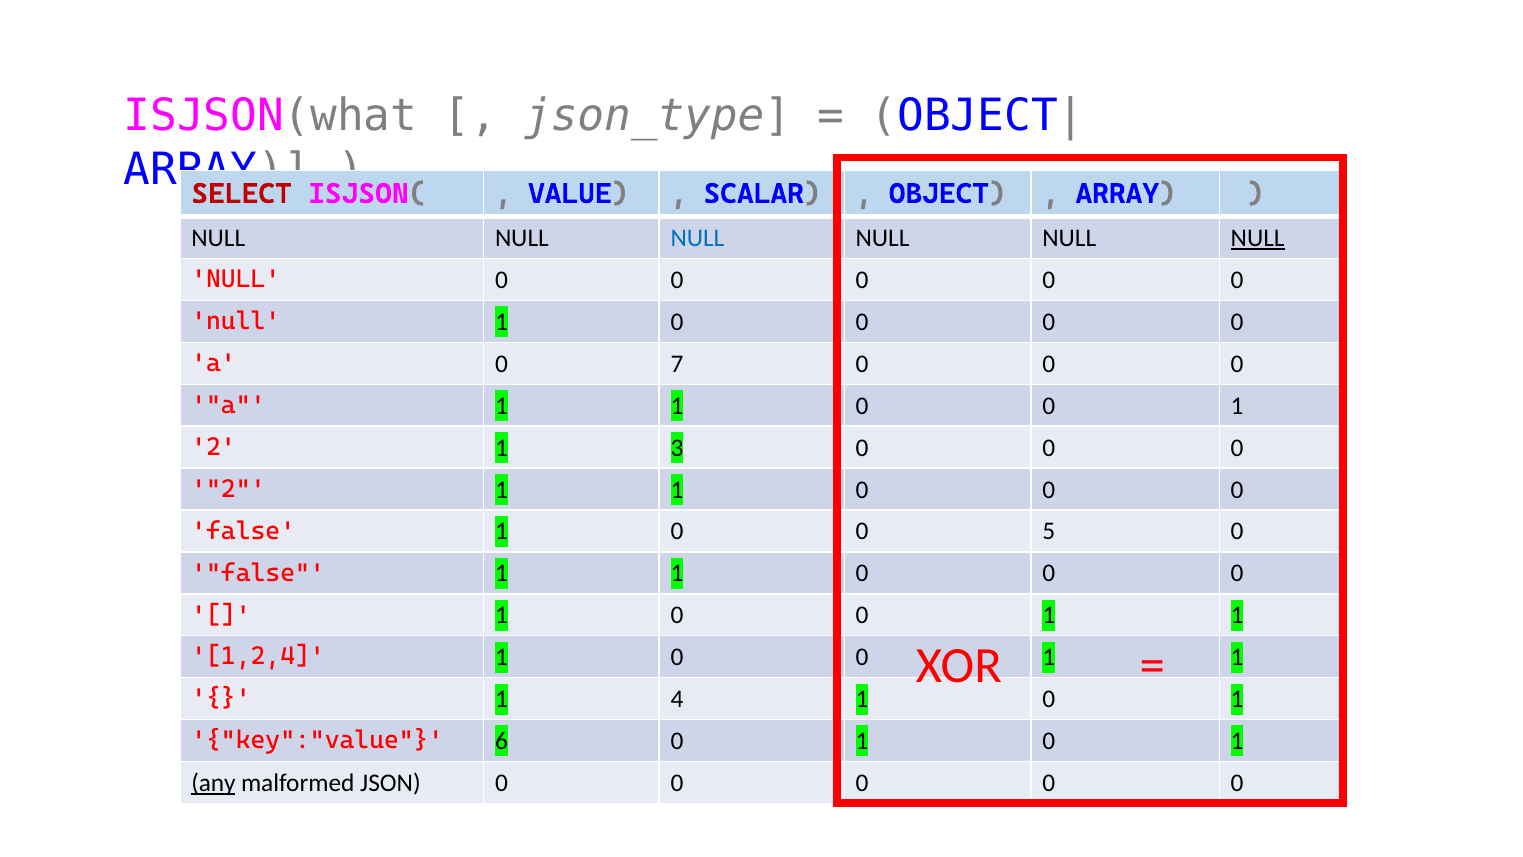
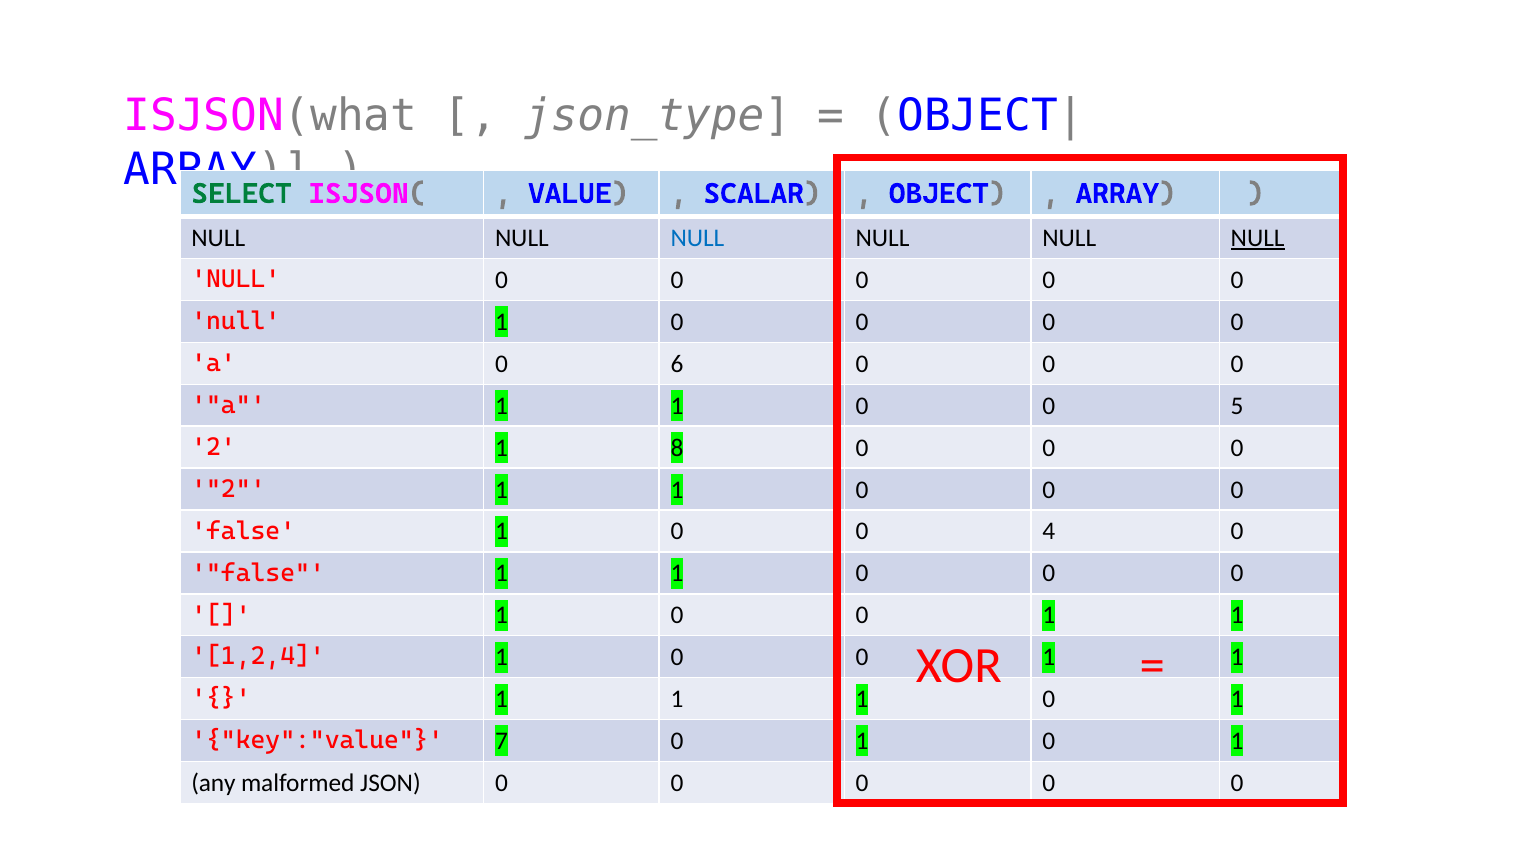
SELECT colour: red -> green
7: 7 -> 6
1 at (1237, 406): 1 -> 5
3: 3 -> 8
5: 5 -> 4
4 at (677, 699): 4 -> 1
6: 6 -> 7
any underline: present -> none
